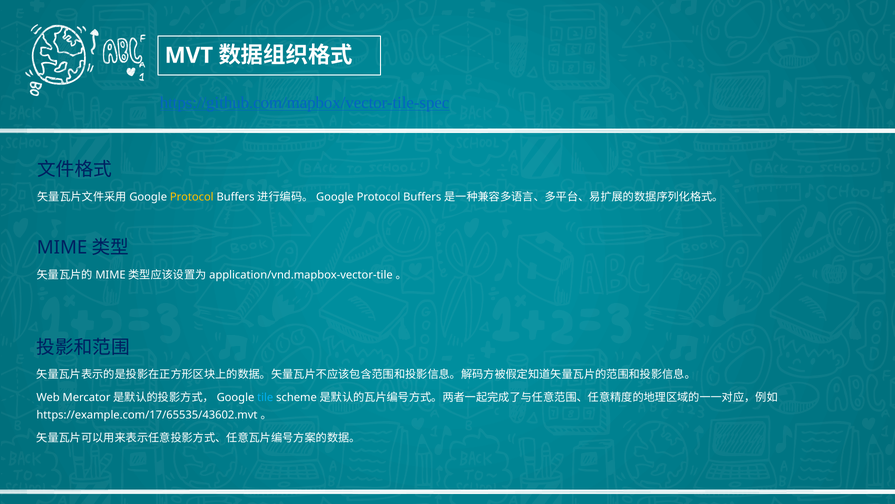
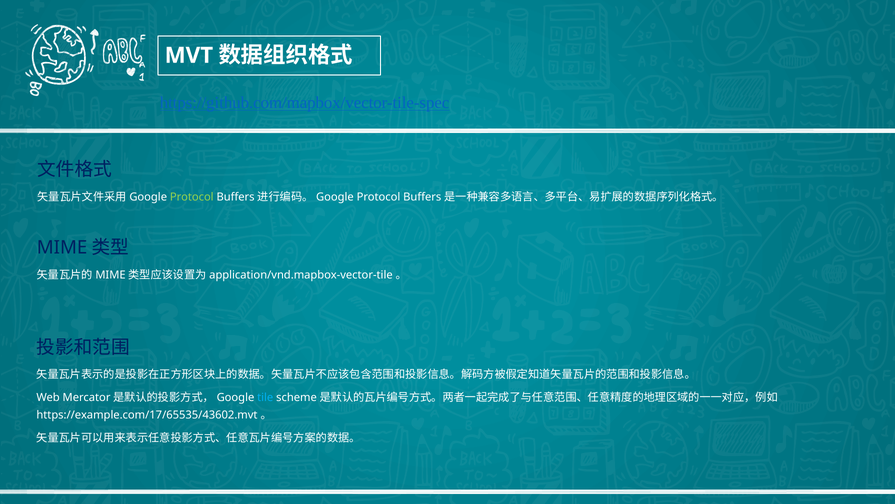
Protocol at (192, 197) colour: yellow -> light green
